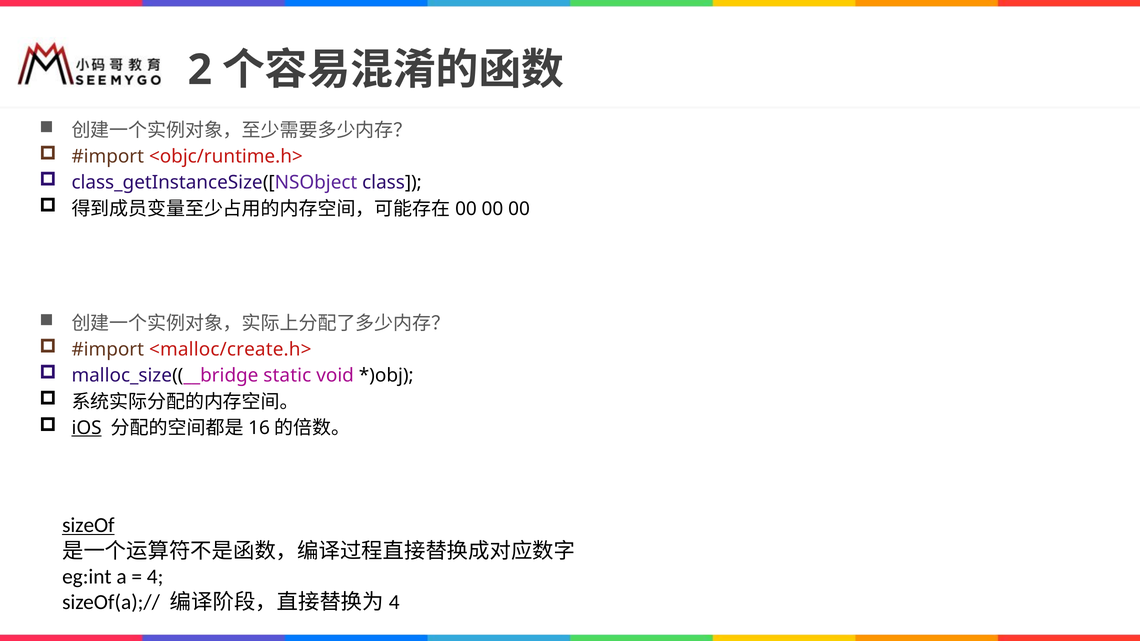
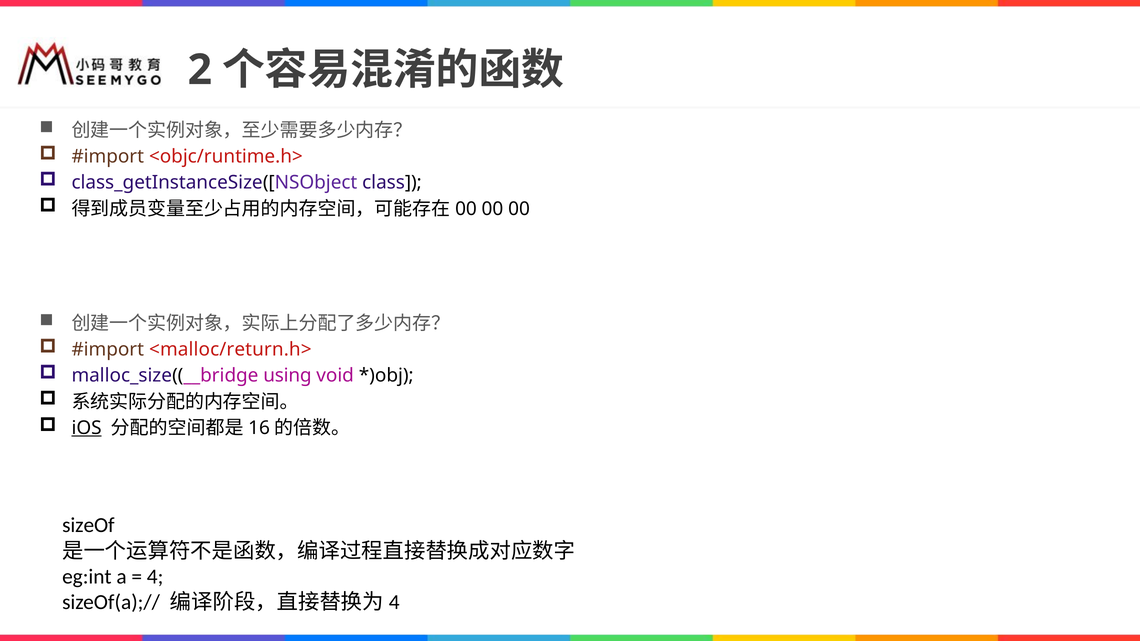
<malloc/create.h>: <malloc/create.h> -> <malloc/return.h>
static: static -> using
sizeOf underline: present -> none
